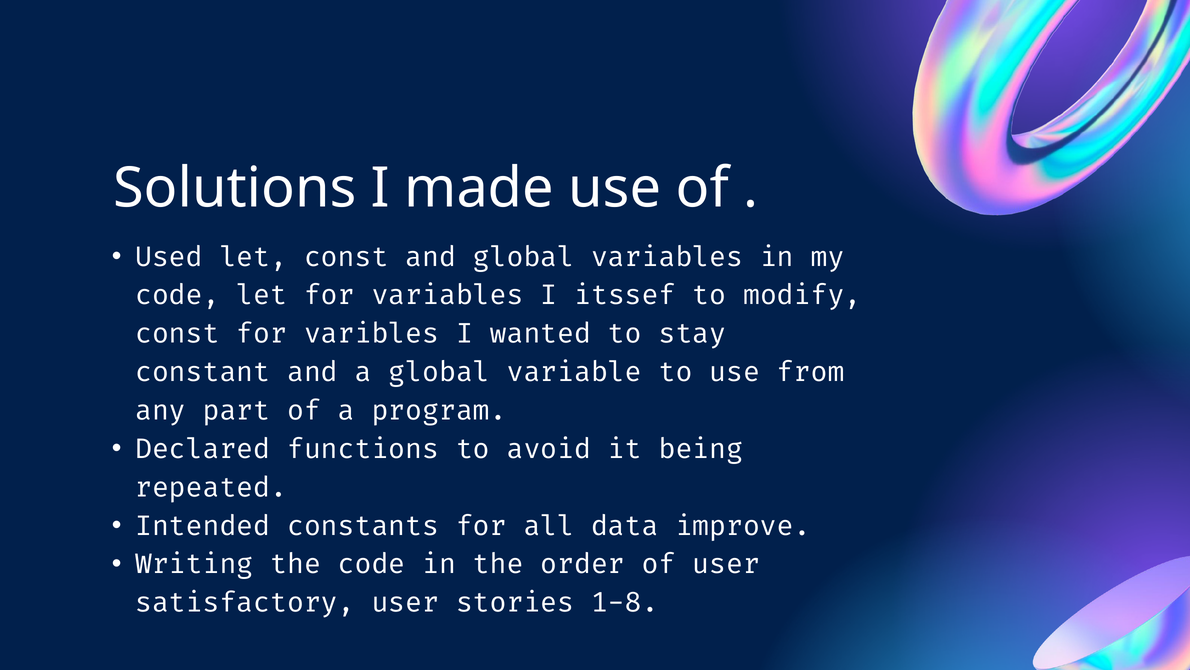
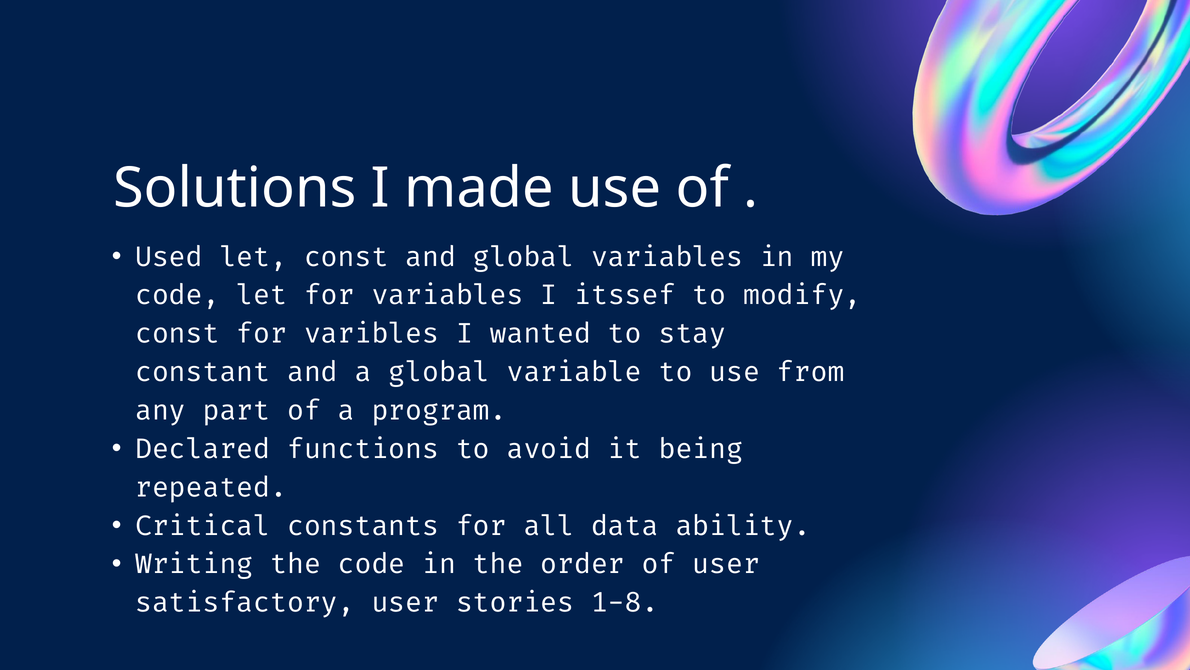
Intended: Intended -> Critical
improve: improve -> ability
